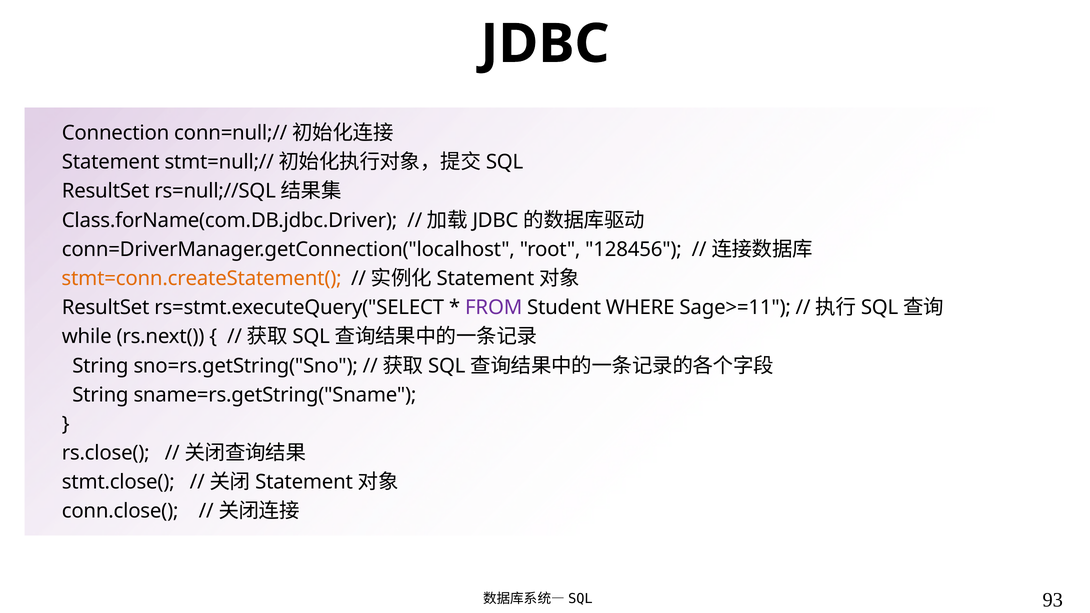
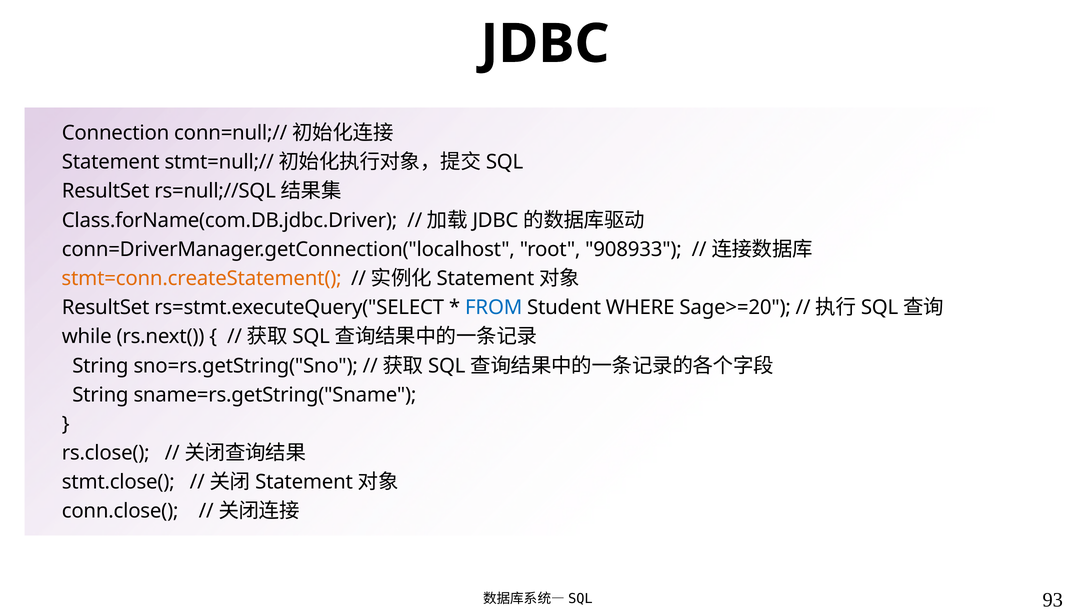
128456: 128456 -> 908933
FROM colour: purple -> blue
Sage>=11: Sage>=11 -> Sage>=20
